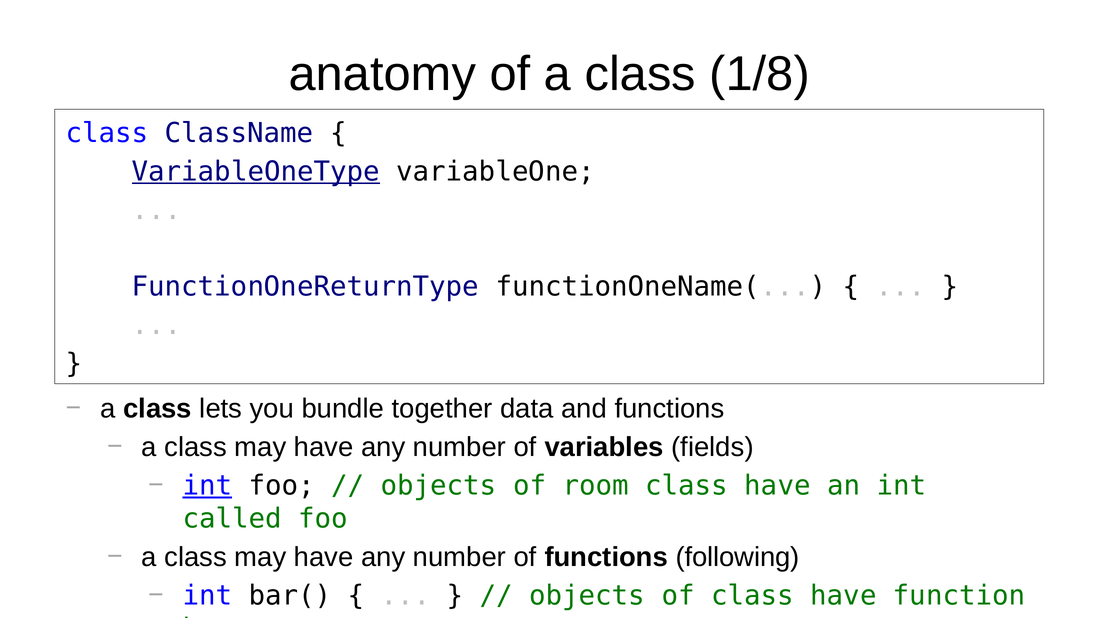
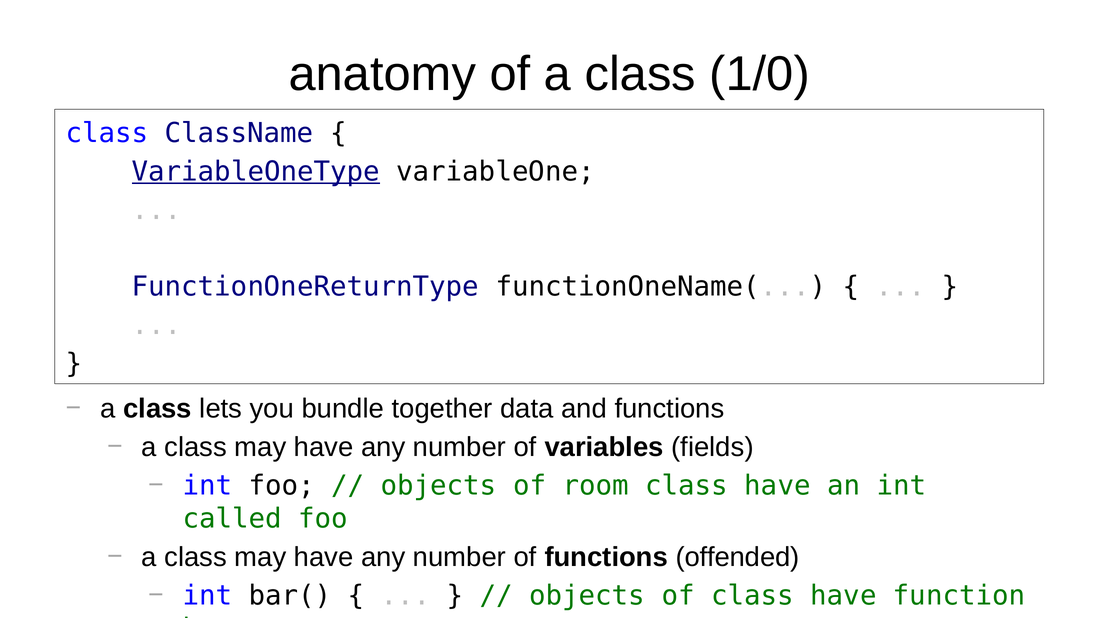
1/8: 1/8 -> 1/0
int at (207, 486) underline: present -> none
following: following -> offended
